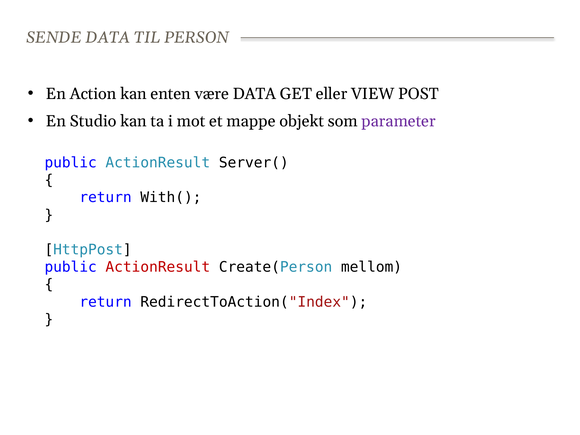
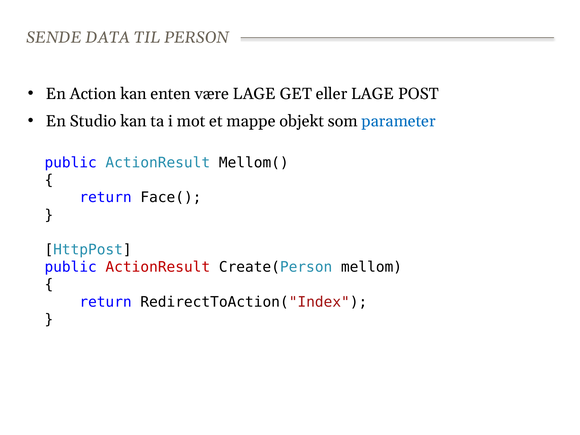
være DATA: DATA -> LAGE
eller VIEW: VIEW -> LAGE
parameter colour: purple -> blue
Server(: Server( -> Mellom(
With(: With( -> Face(
